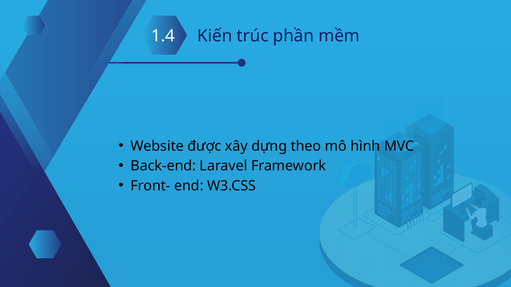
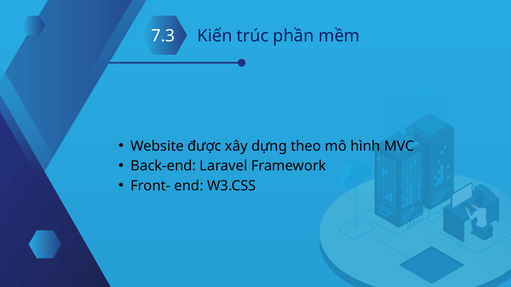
1.4: 1.4 -> 7.3
